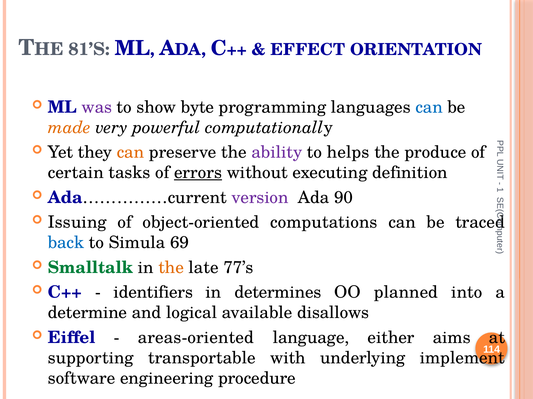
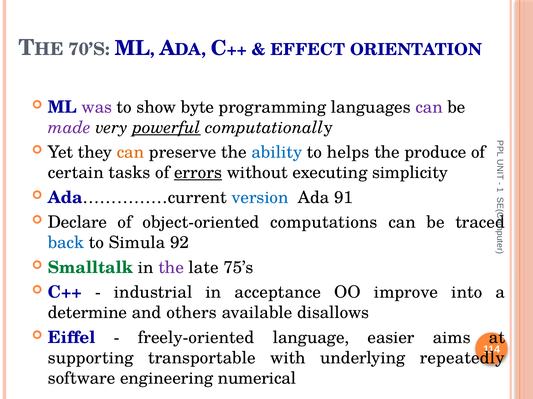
81’S: 81’S -> 70’S
can at (429, 107) colour: blue -> purple
made colour: orange -> purple
powerful underline: none -> present
ability colour: purple -> blue
definition: definition -> simplicity
version colour: purple -> blue
90: 90 -> 91
Issuing: Issuing -> Declare
69: 69 -> 92
the at (171, 268) colour: orange -> purple
77’s: 77’s -> 75’s
identifiers: identifiers -> industrial
determines: determines -> acceptance
planned: planned -> improve
logical: logical -> others
areas-oriented: areas-oriented -> freely-oriented
either: either -> easier
implement: implement -> repeatedly
procedure: procedure -> numerical
